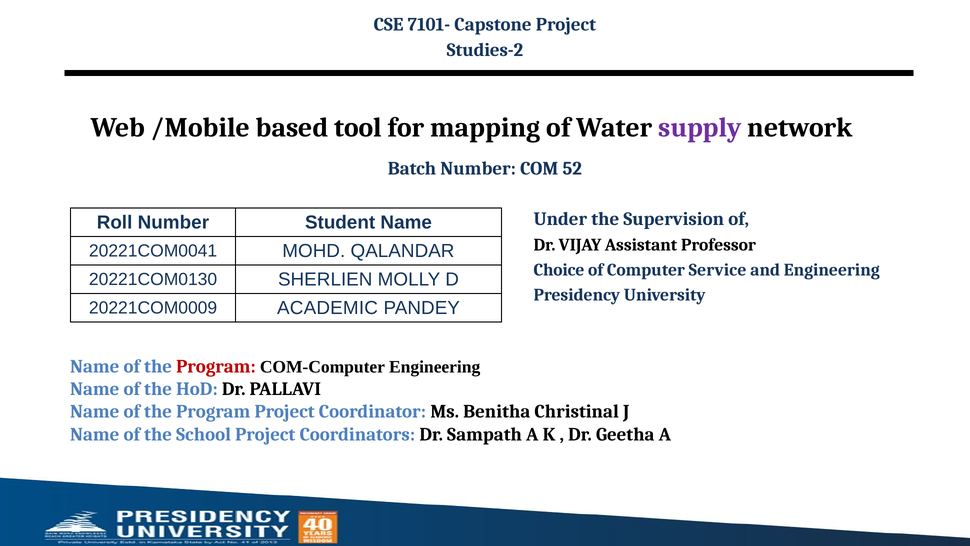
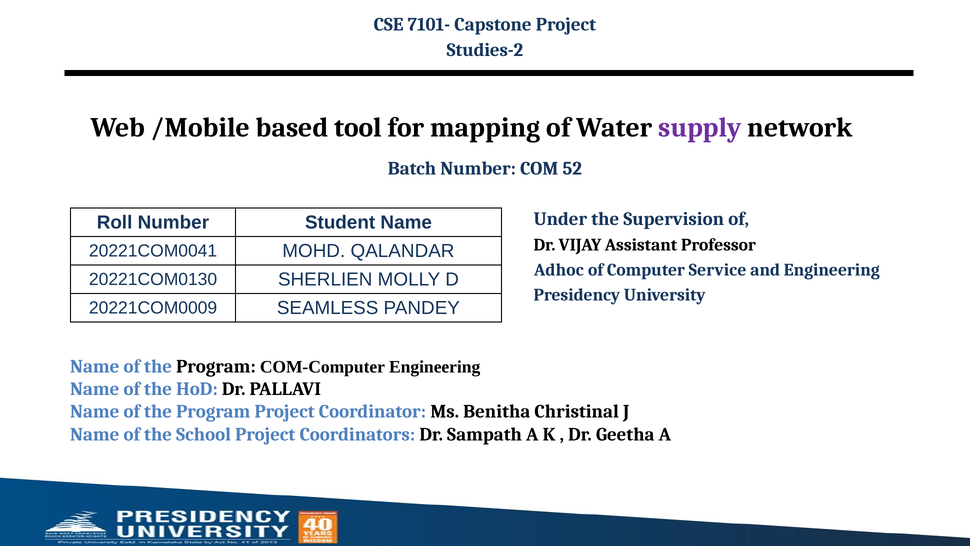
Choice: Choice -> Adhoc
ACADEMIC: ACADEMIC -> SEAMLESS
Program at (216, 366) colour: red -> black
